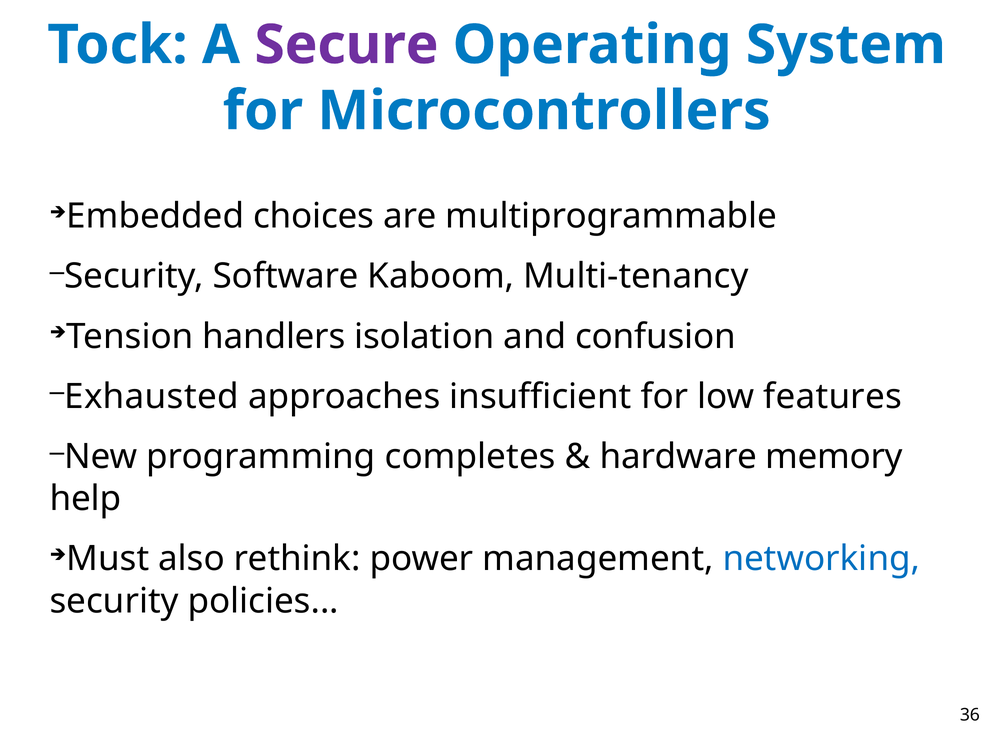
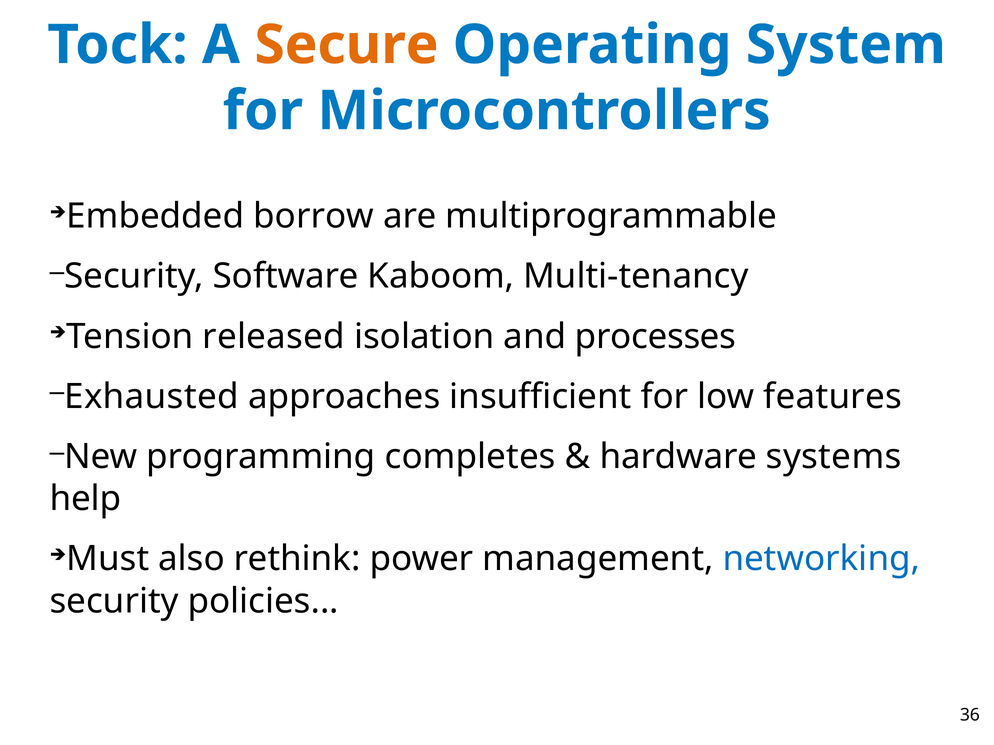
Secure colour: purple -> orange
choices: choices -> borrow
handlers: handlers -> released
confusion: confusion -> processes
memory: memory -> systems
